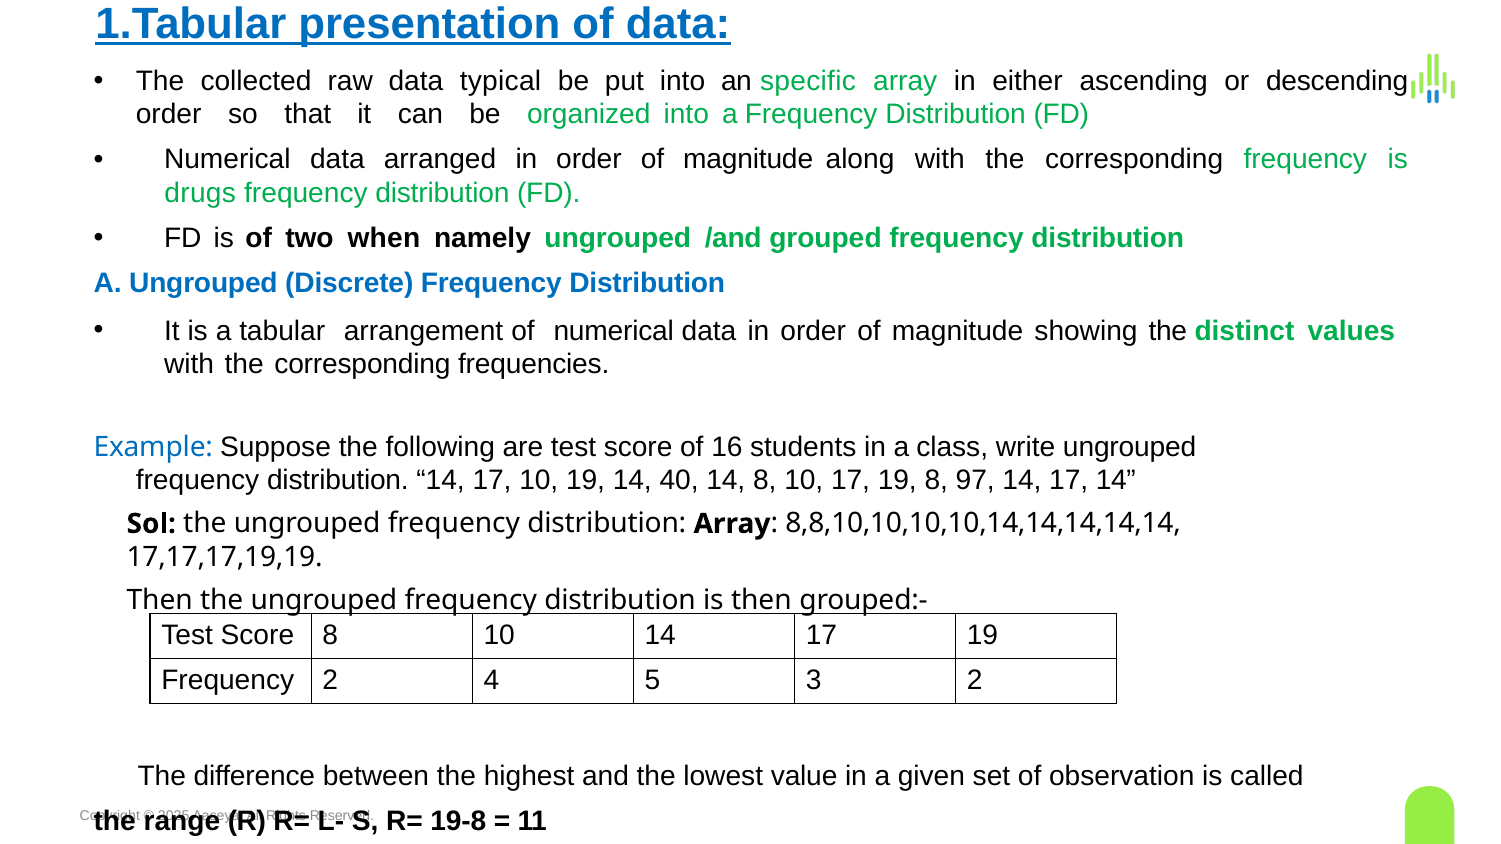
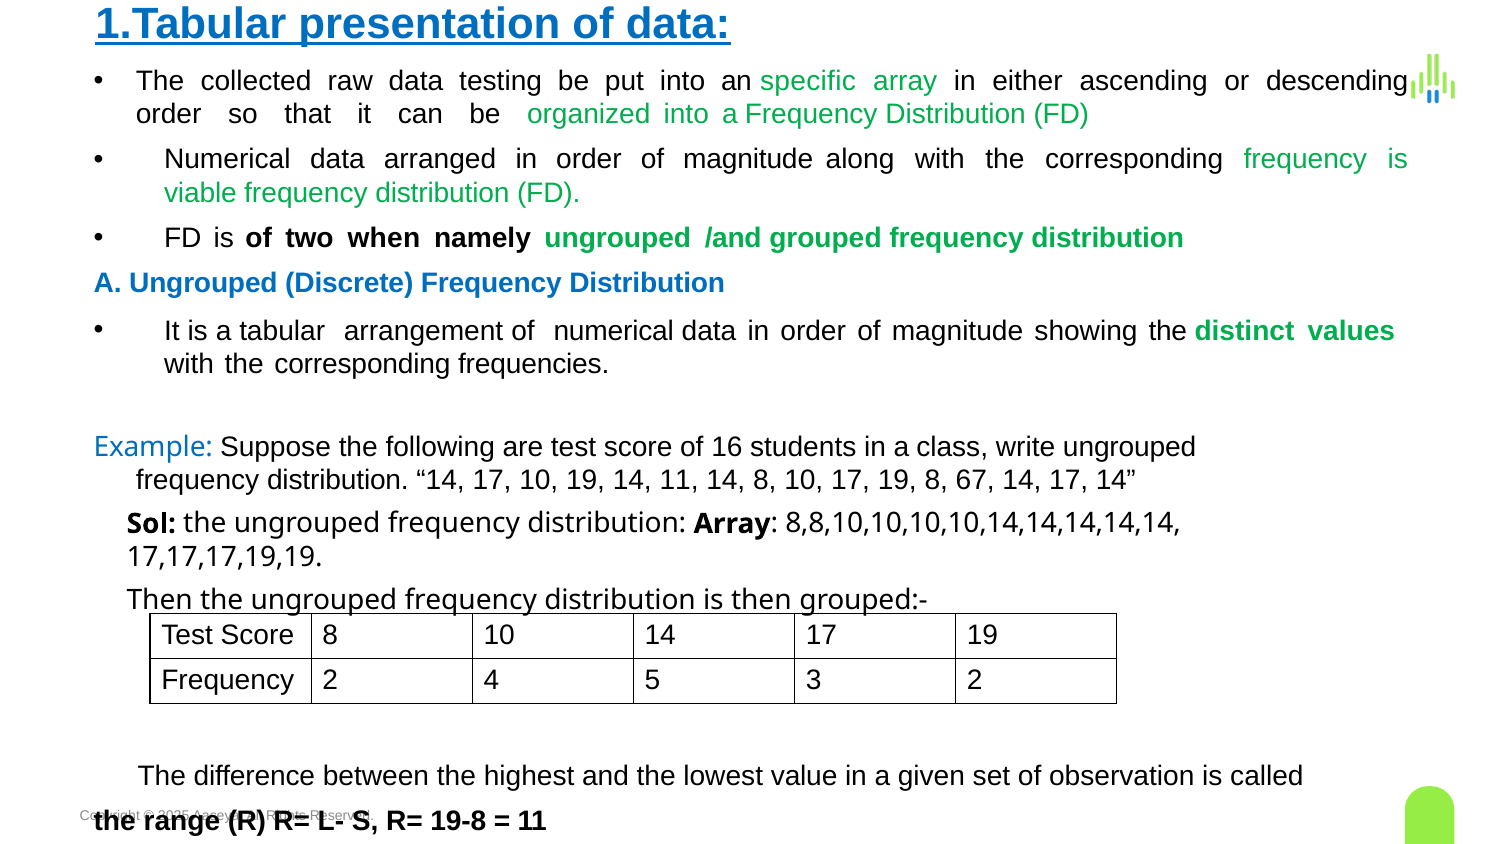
typical: typical -> testing
drugs: drugs -> viable
14 40: 40 -> 11
97: 97 -> 67
